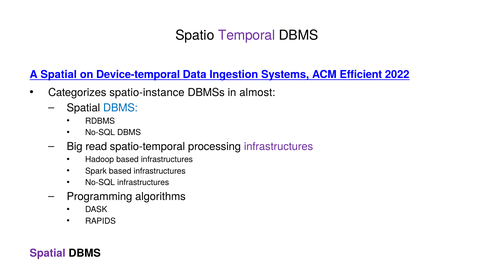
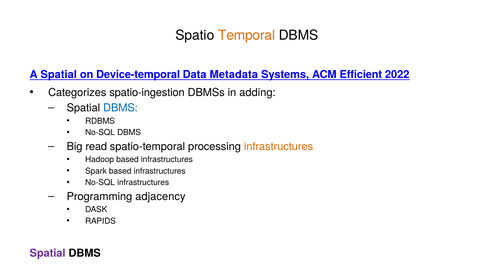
Temporal colour: purple -> orange
Ingestion: Ingestion -> Metadata
spatio-instance: spatio-instance -> spatio-ingestion
almost: almost -> adding
infrastructures at (279, 146) colour: purple -> orange
algorithms: algorithms -> adjacency
